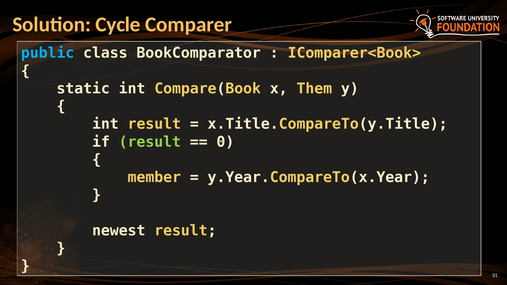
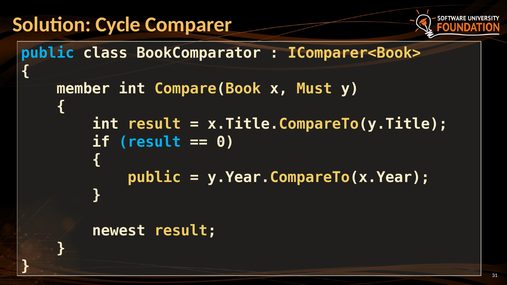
static: static -> member
Them: Them -> Must
result at (150, 142) colour: light green -> light blue
member at (154, 177): member -> public
